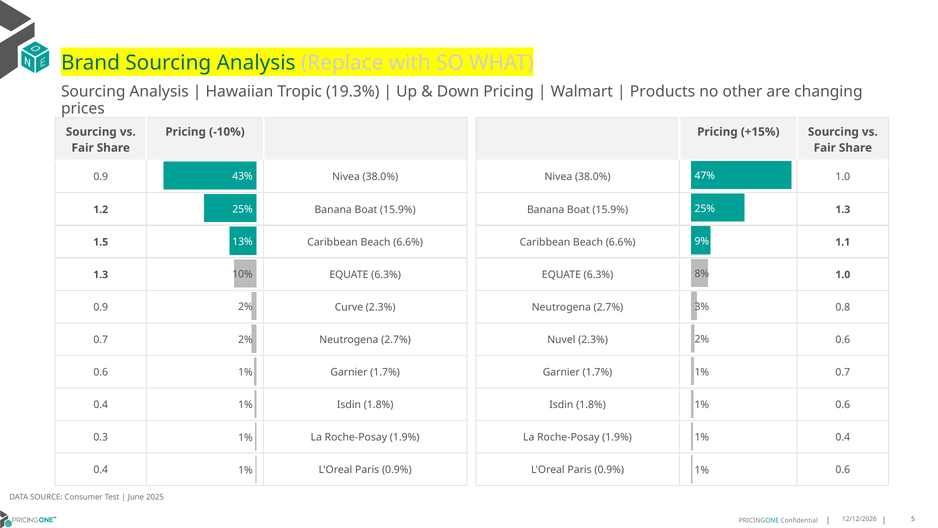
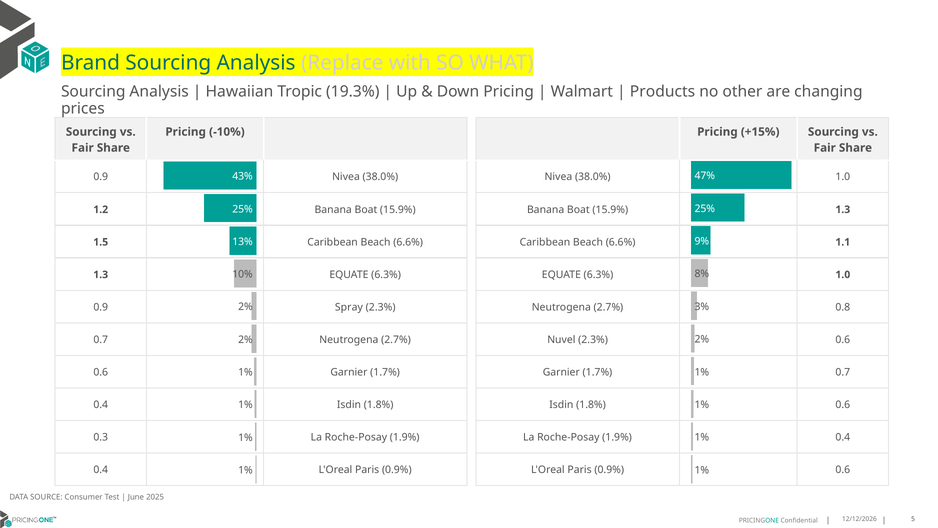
Curve: Curve -> Spray
